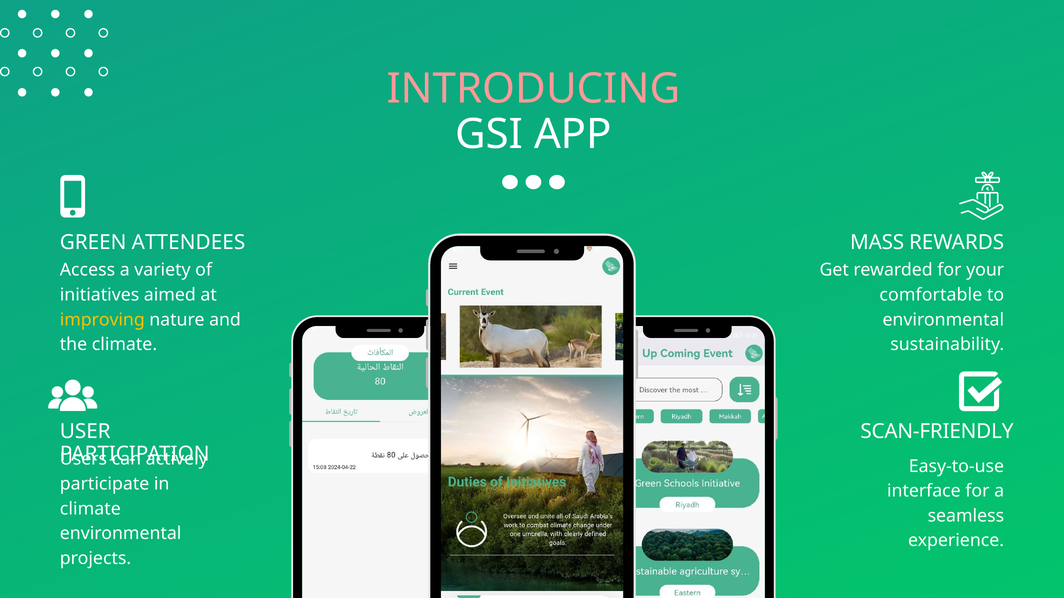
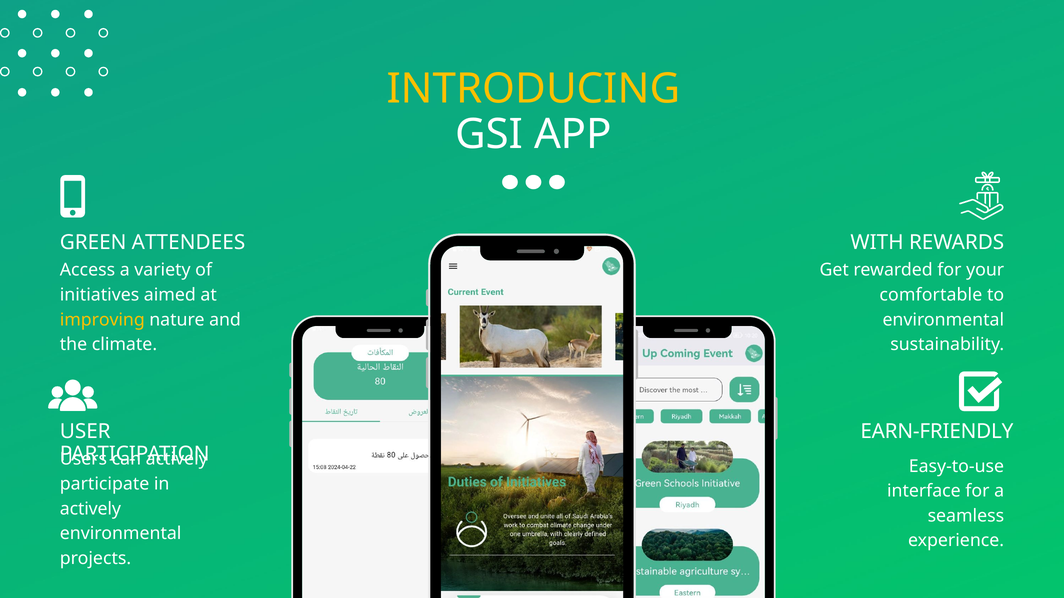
INTRODUCING colour: pink -> yellow
MASS: MASS -> WITH
SCAN-FRIENDLY: SCAN-FRIENDLY -> EARN-FRIENDLY
climate at (90, 509): climate -> actively
